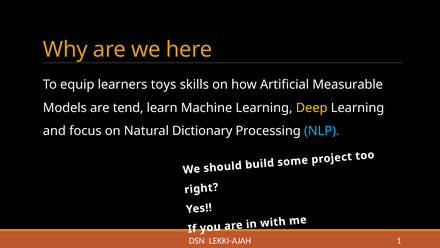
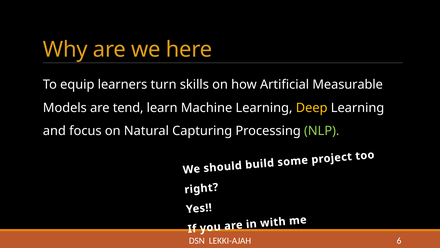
toys: toys -> turn
Dictionary: Dictionary -> Capturing
NLP colour: light blue -> light green
1: 1 -> 6
